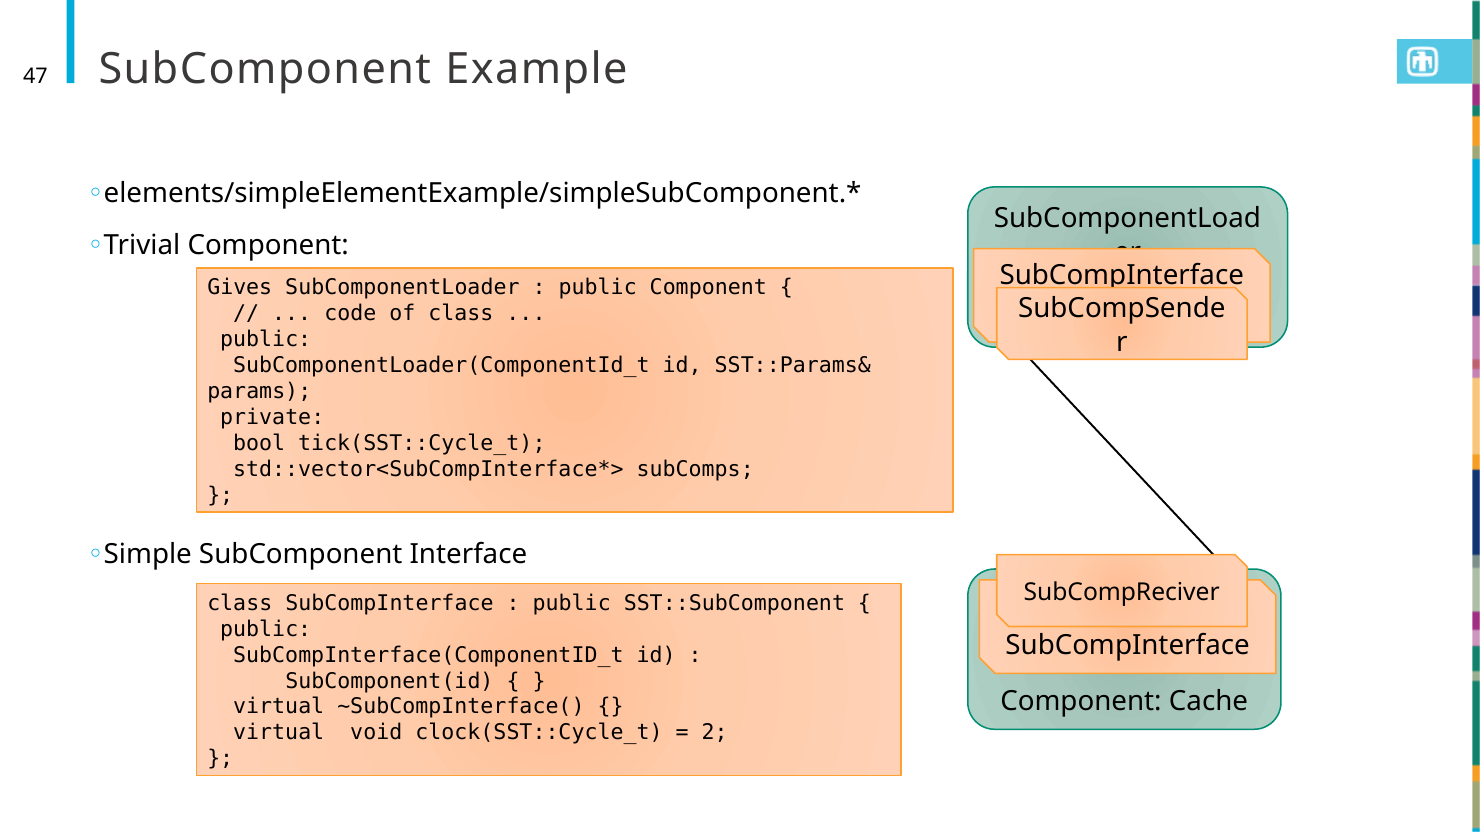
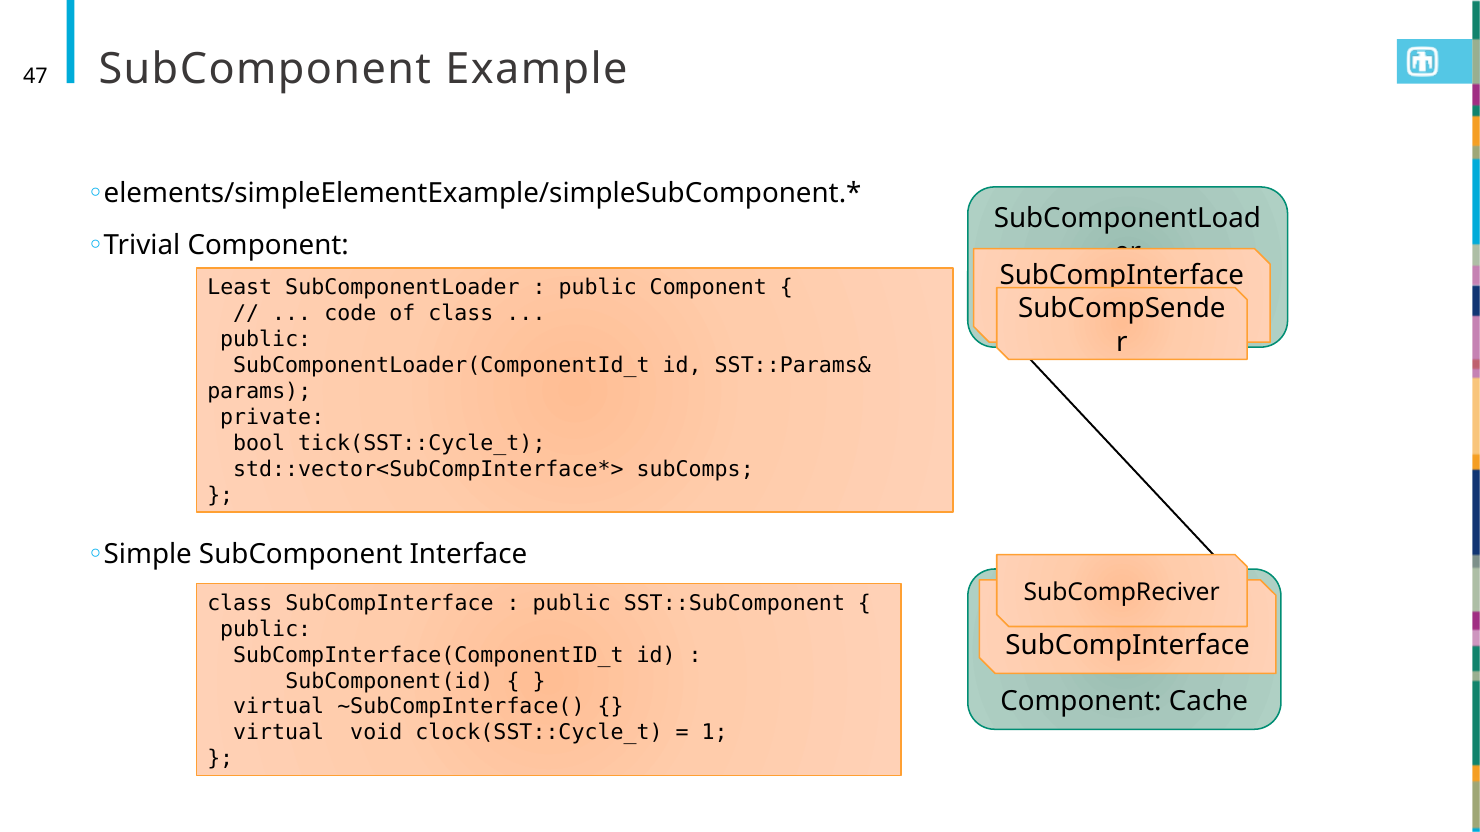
Gives: Gives -> Least
2: 2 -> 1
